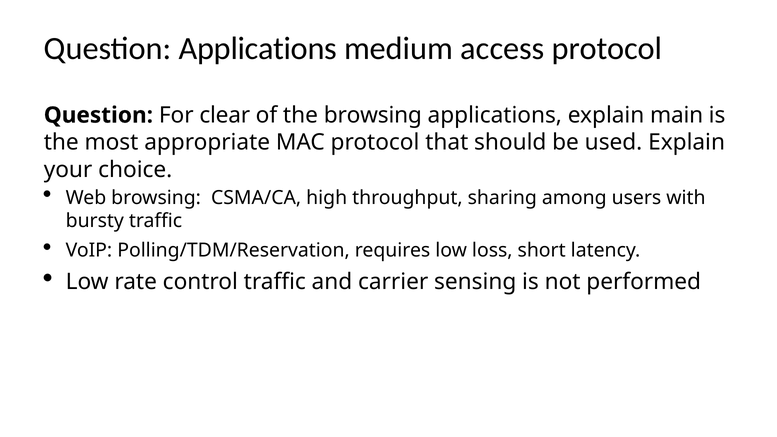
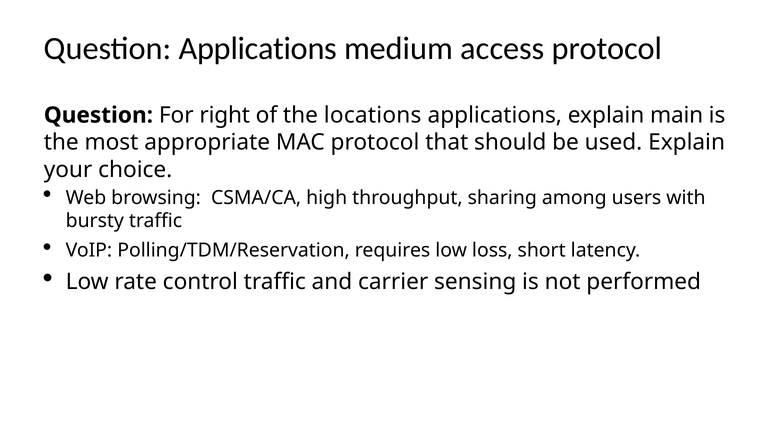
clear: clear -> right
the browsing: browsing -> locations
